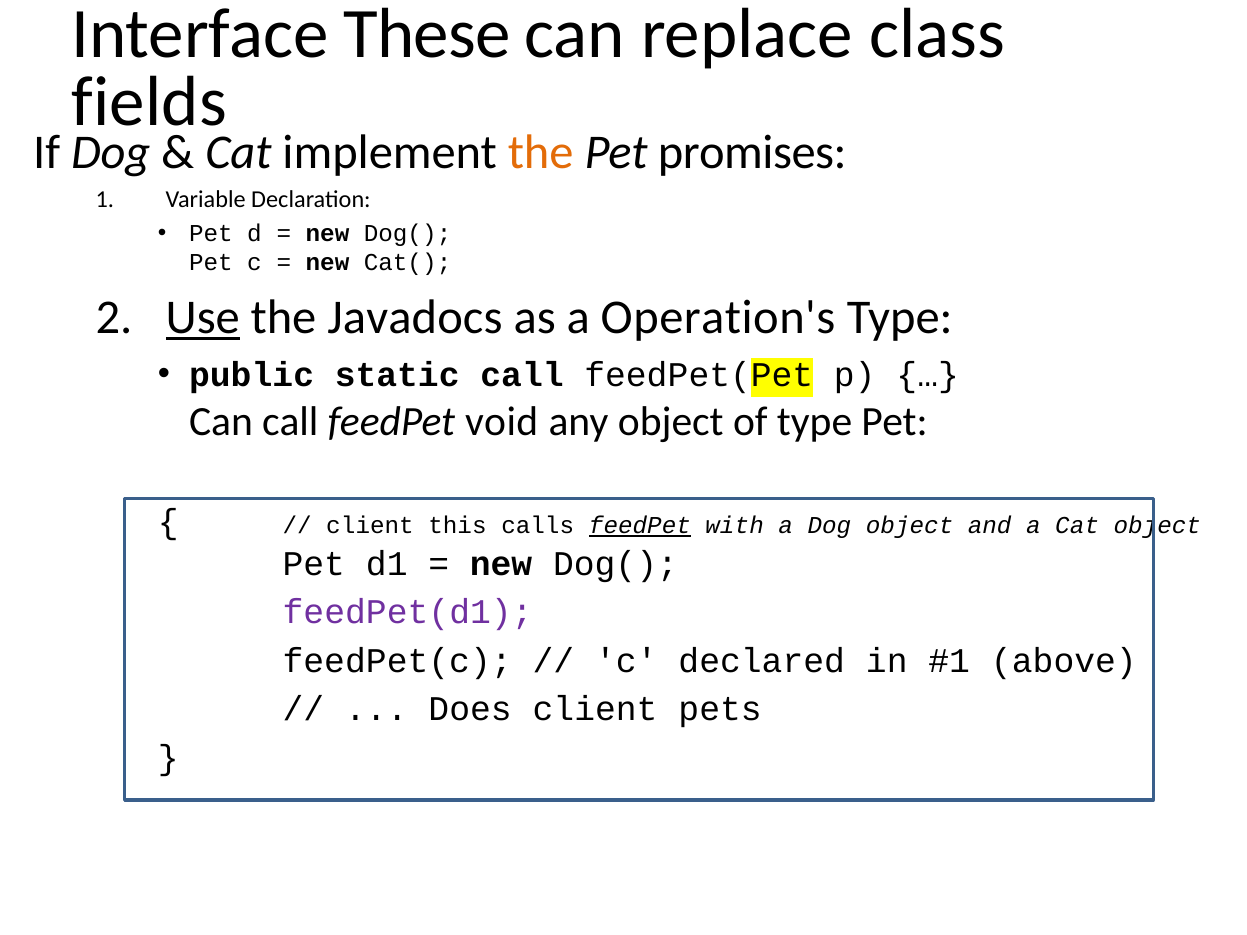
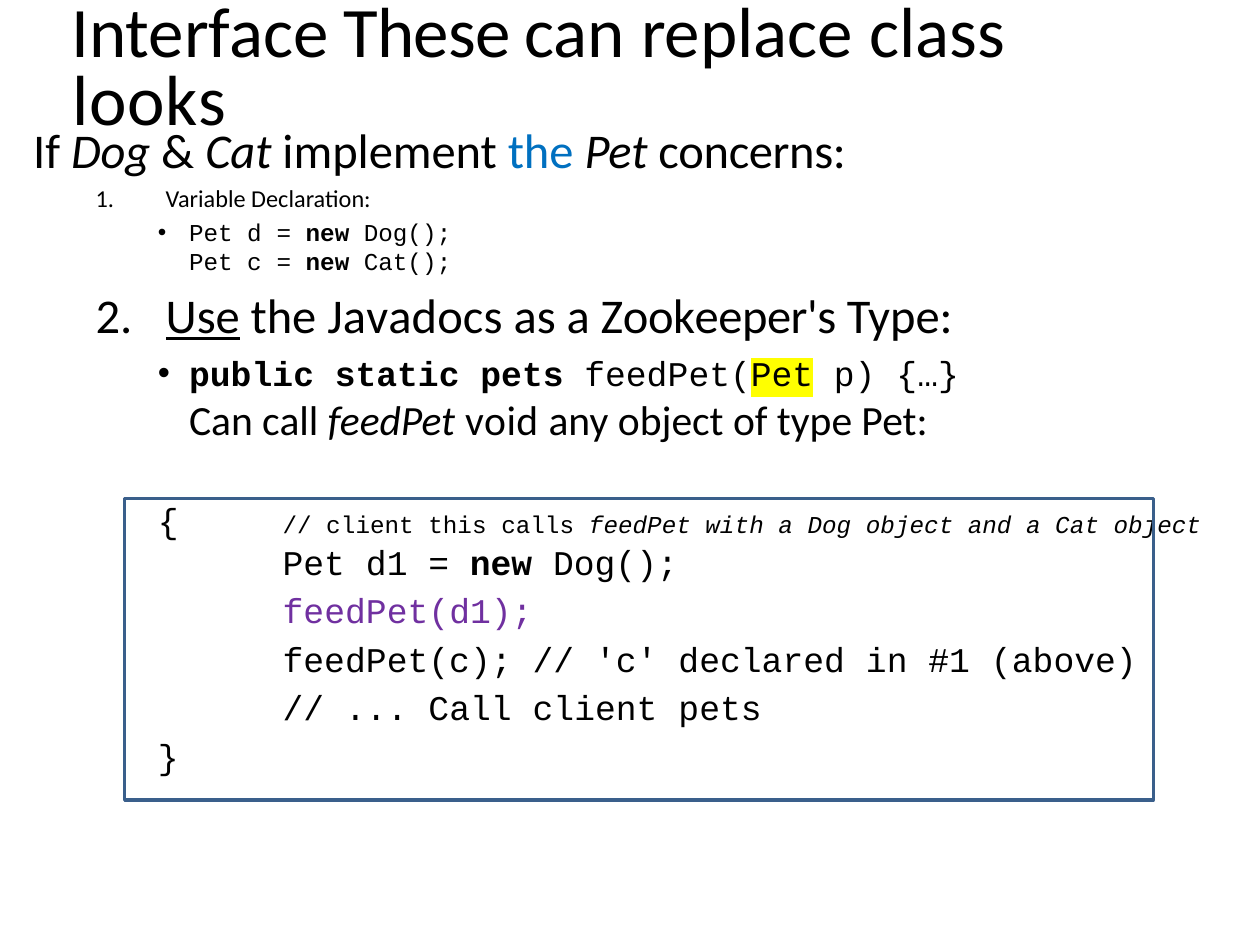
fields: fields -> looks
the at (541, 153) colour: orange -> blue
promises: promises -> concerns
Operation's: Operation's -> Zookeeper's
static call: call -> pets
feedPet at (640, 526) underline: present -> none
Does at (470, 709): Does -> Call
